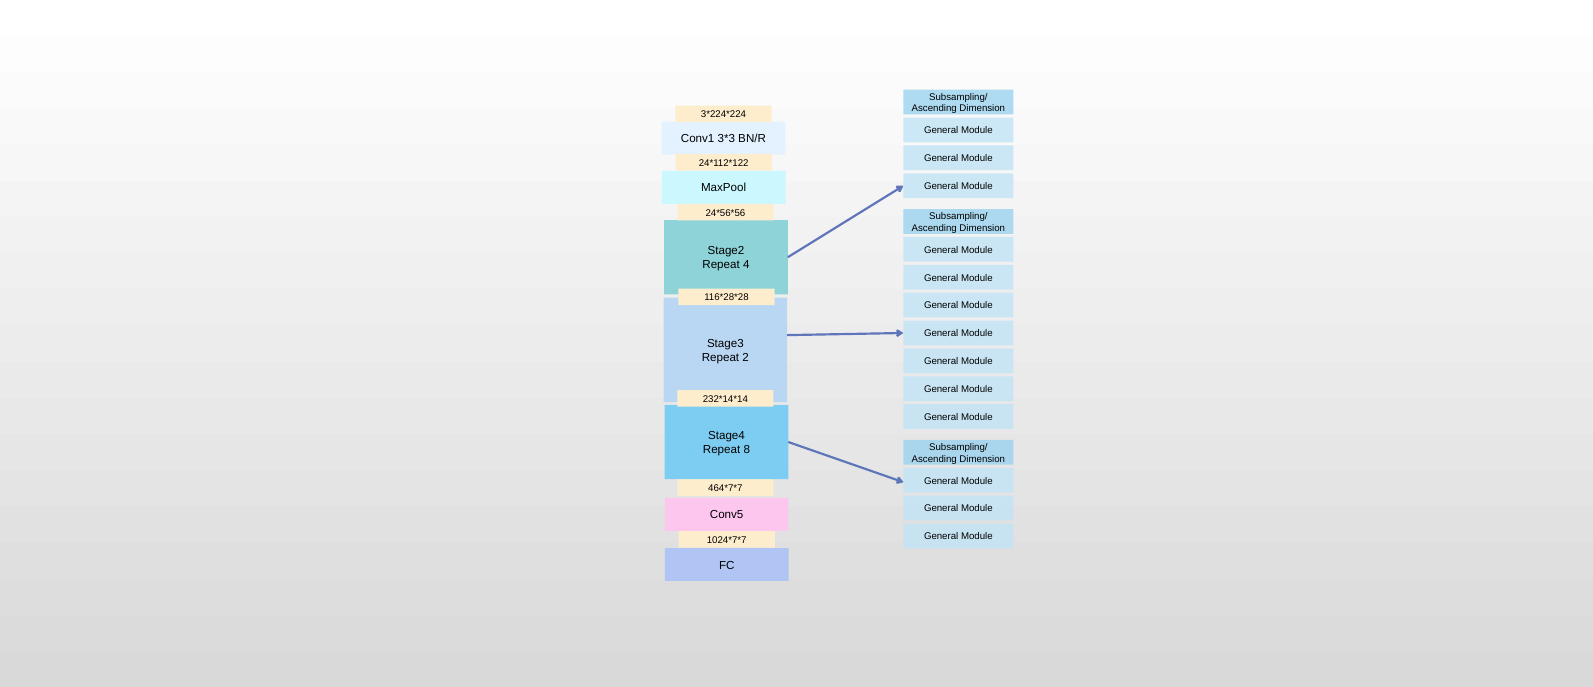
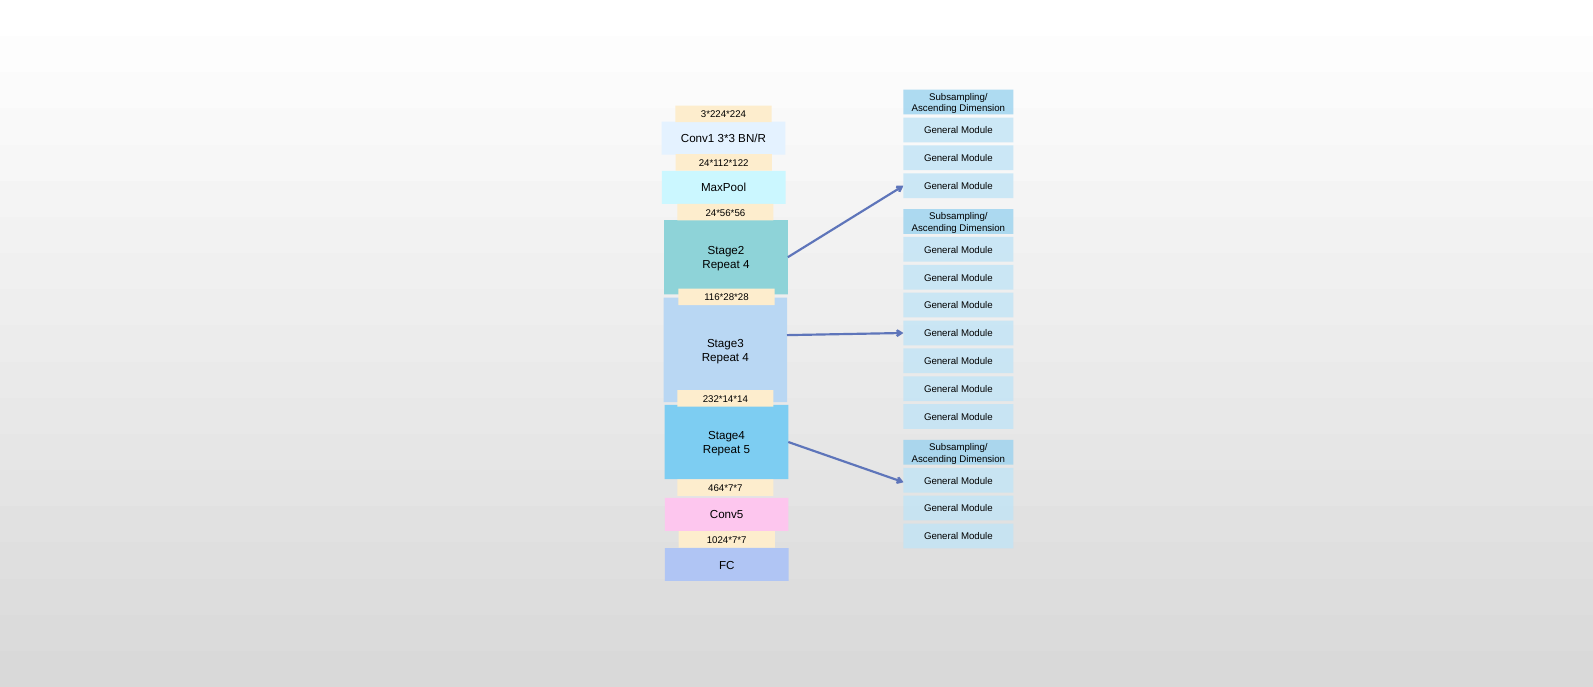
2 at (746, 358): 2 -> 4
8: 8 -> 5
